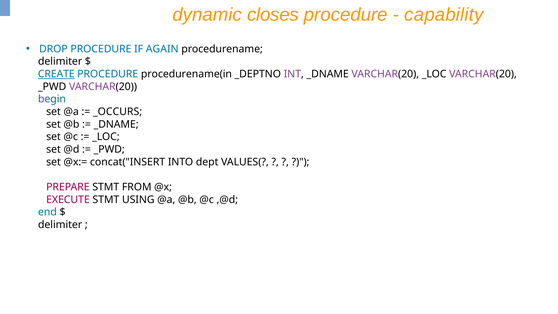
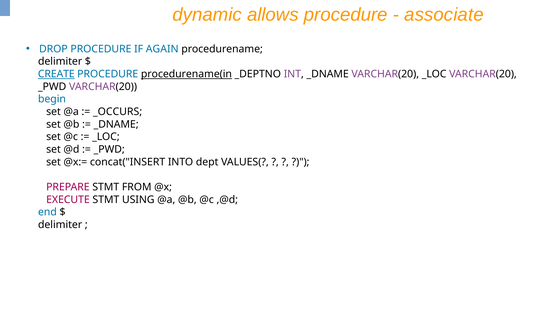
closes: closes -> allows
capability: capability -> associate
procedurename(in underline: none -> present
